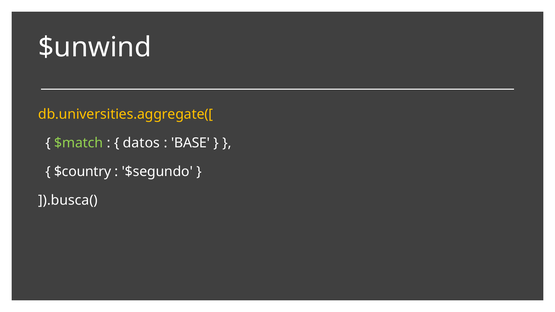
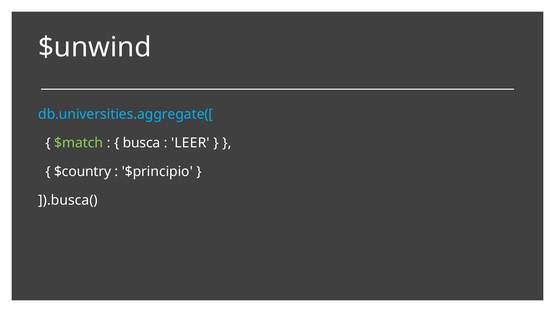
db.universities.aggregate([ colour: yellow -> light blue
datos: datos -> busca
BASE: BASE -> LEER
$segundo: $segundo -> $principio
